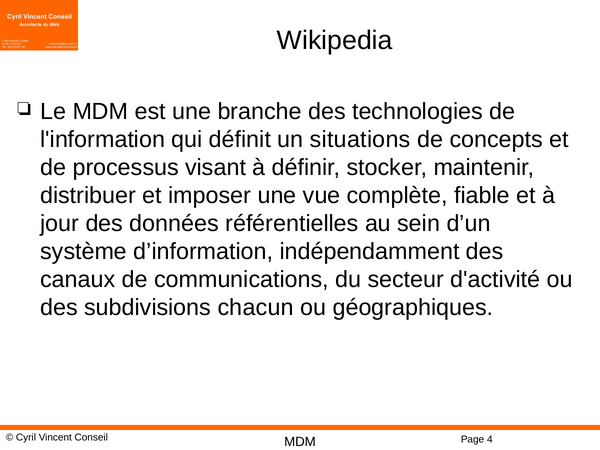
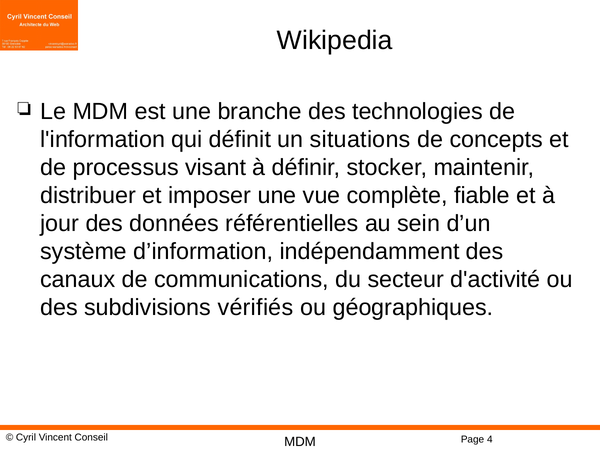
chacun: chacun -> vérifiés
